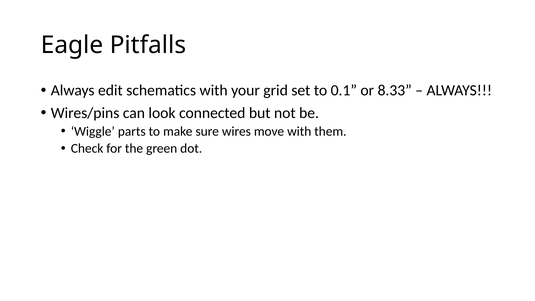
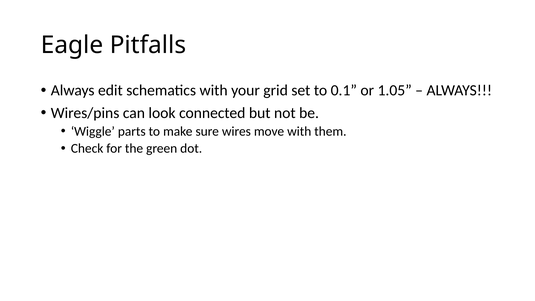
8.33: 8.33 -> 1.05
